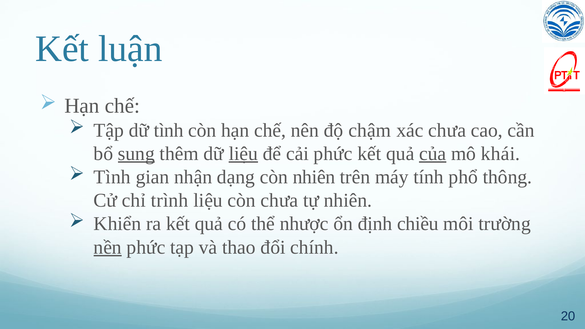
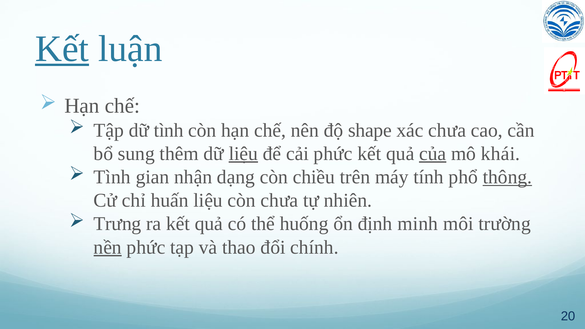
Kết at (62, 49) underline: none -> present
chậm: chậm -> shape
sung underline: present -> none
còn nhiên: nhiên -> chiều
thông underline: none -> present
trình: trình -> huấn
Khiển: Khiển -> Trưng
nhược: nhược -> huống
chiều: chiều -> minh
